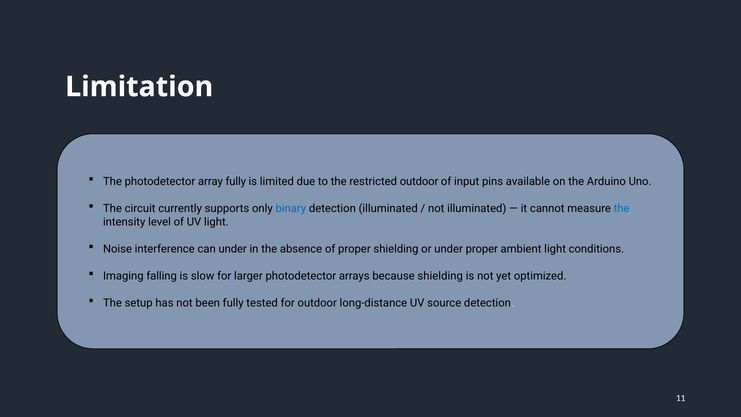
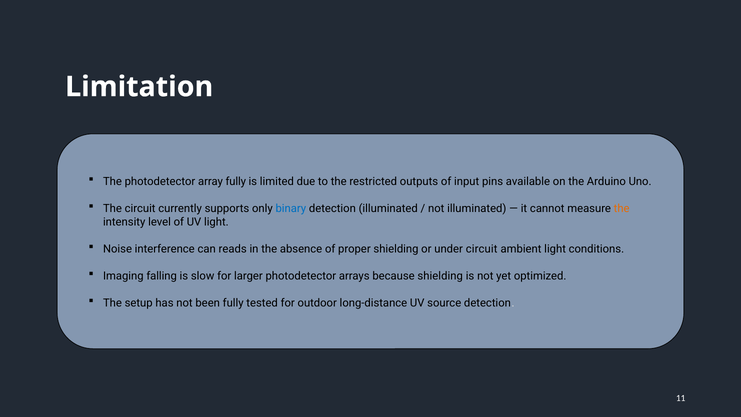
restricted outdoor: outdoor -> outputs
the at (622, 208) colour: blue -> orange
can under: under -> reads
under proper: proper -> circuit
